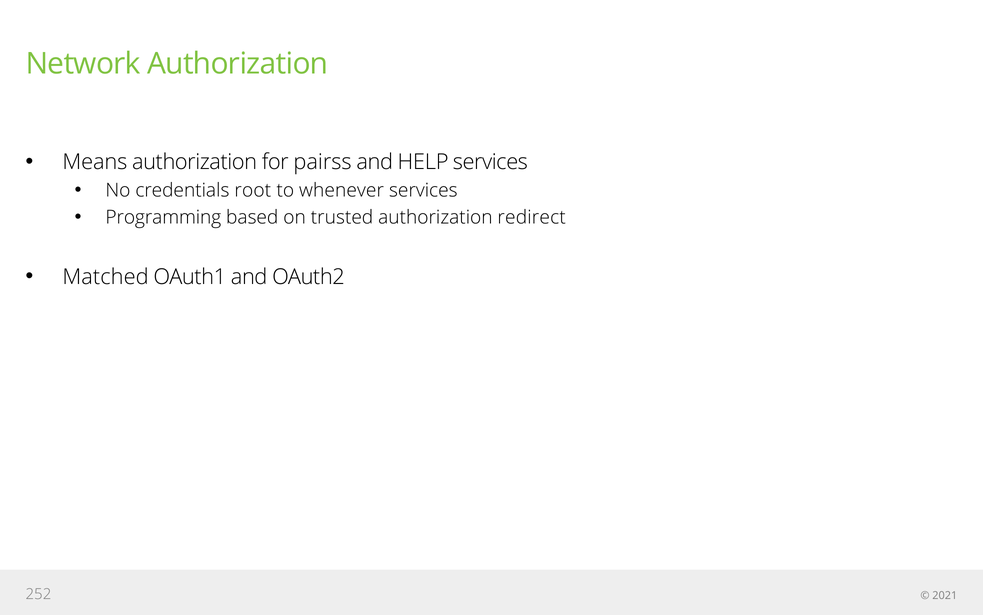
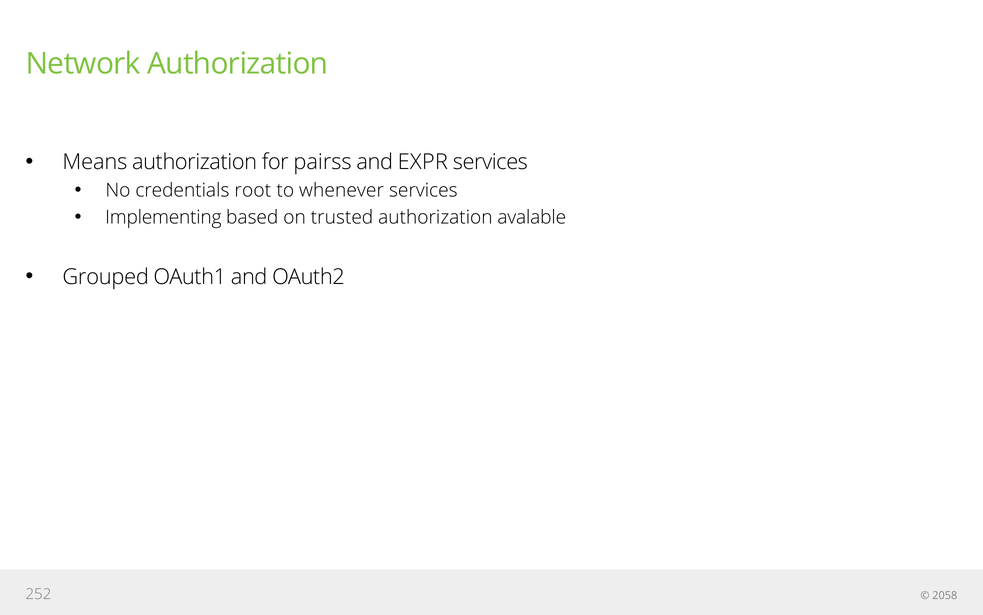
HELP: HELP -> EXPR
Programming: Programming -> Implementing
redirect: redirect -> avalable
Matched: Matched -> Grouped
2021: 2021 -> 2058
